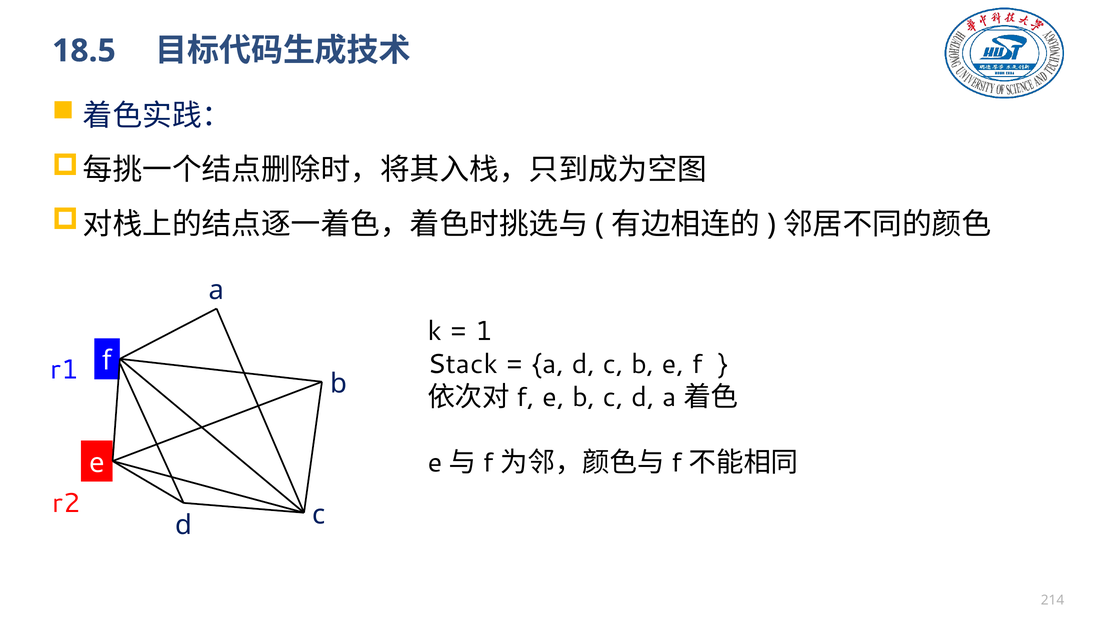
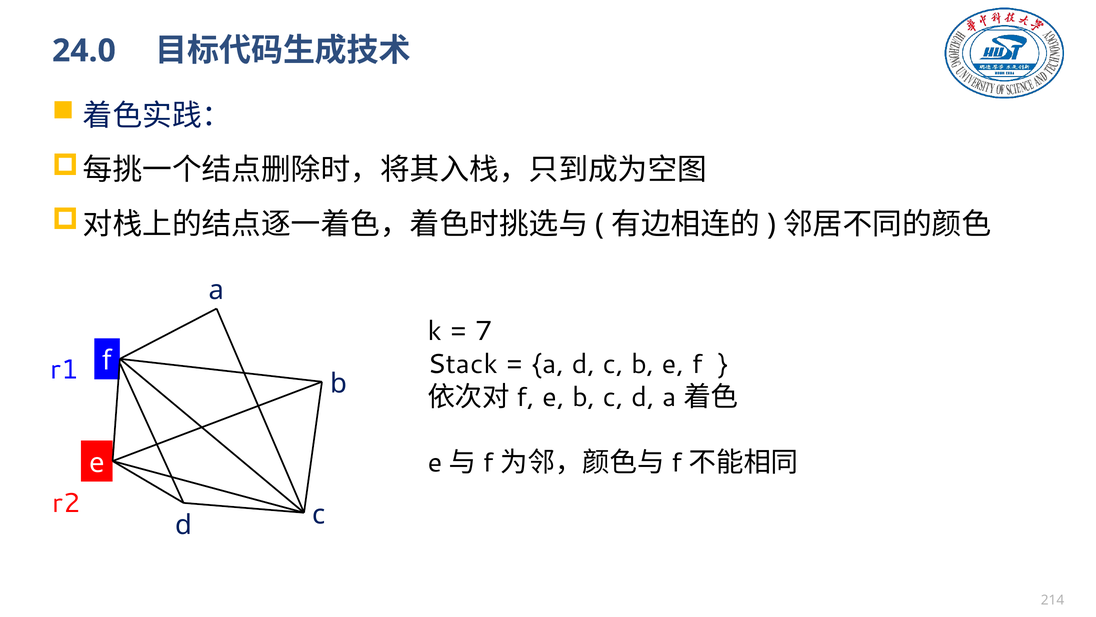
18.5: 18.5 -> 24.0
1: 1 -> 7
